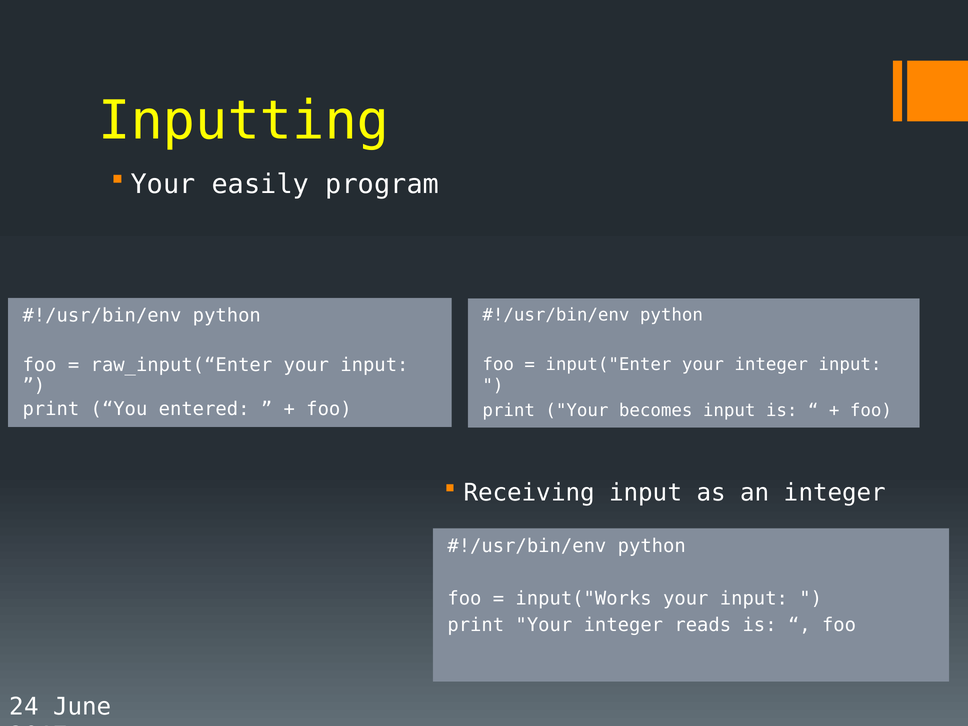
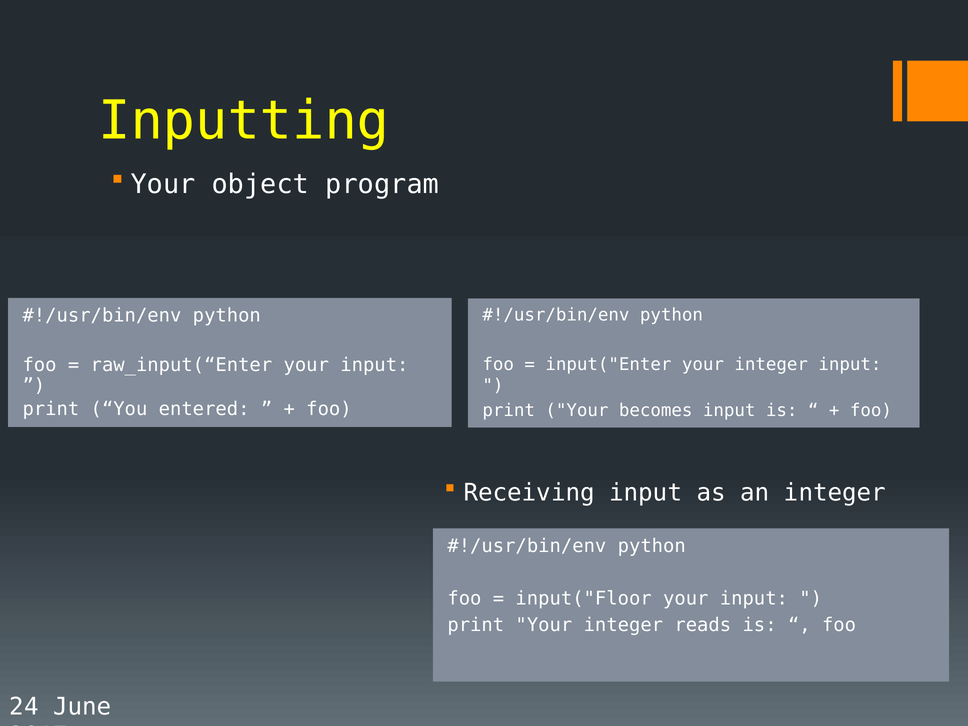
easily: easily -> object
input("Works: input("Works -> input("Floor
